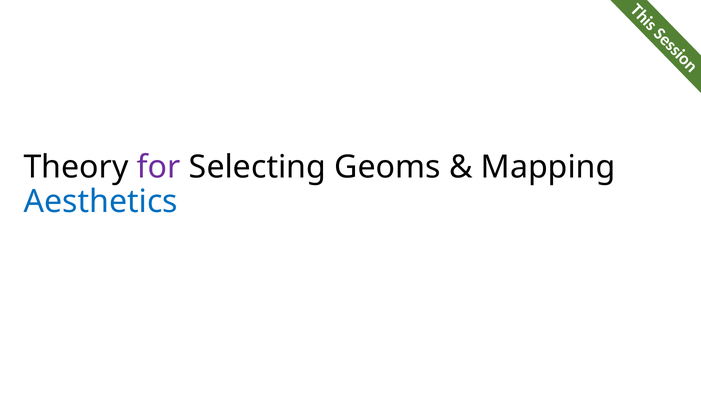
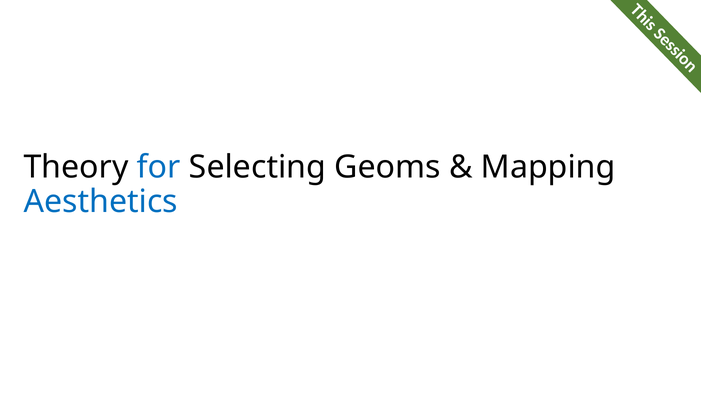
for colour: purple -> blue
